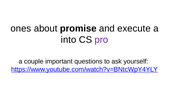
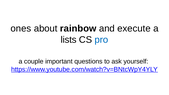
promise: promise -> rainbow
into: into -> lists
pro colour: purple -> blue
